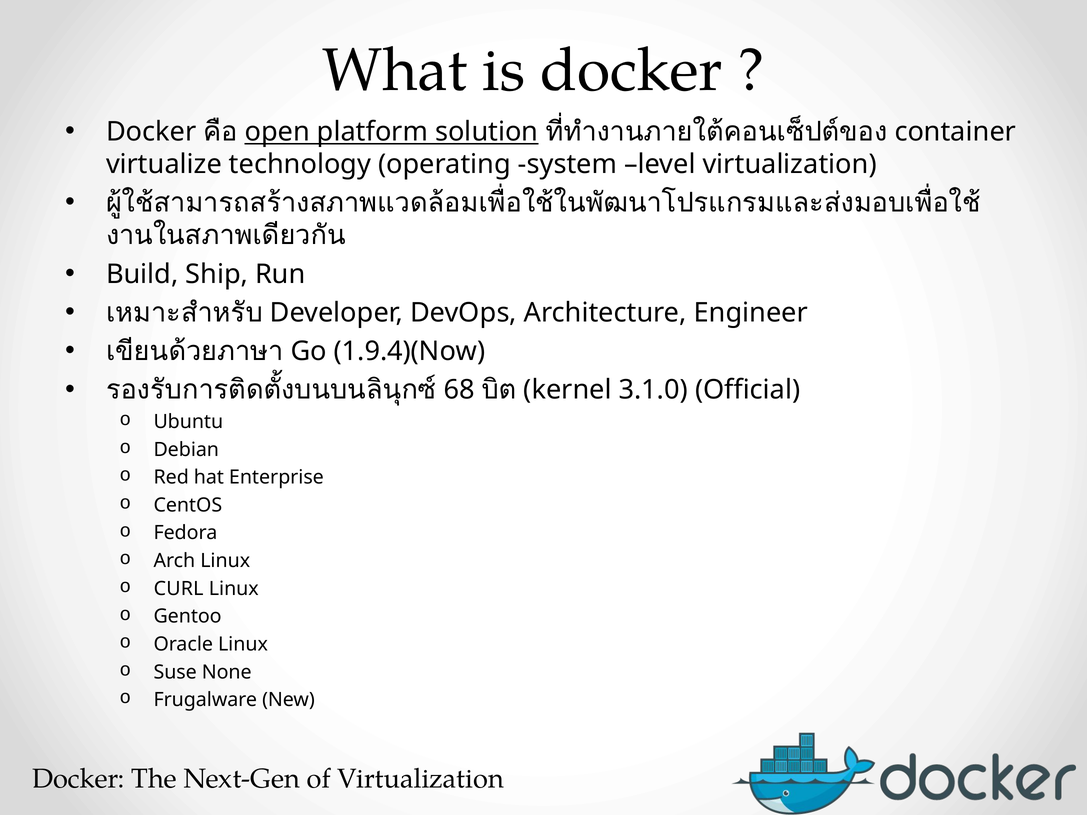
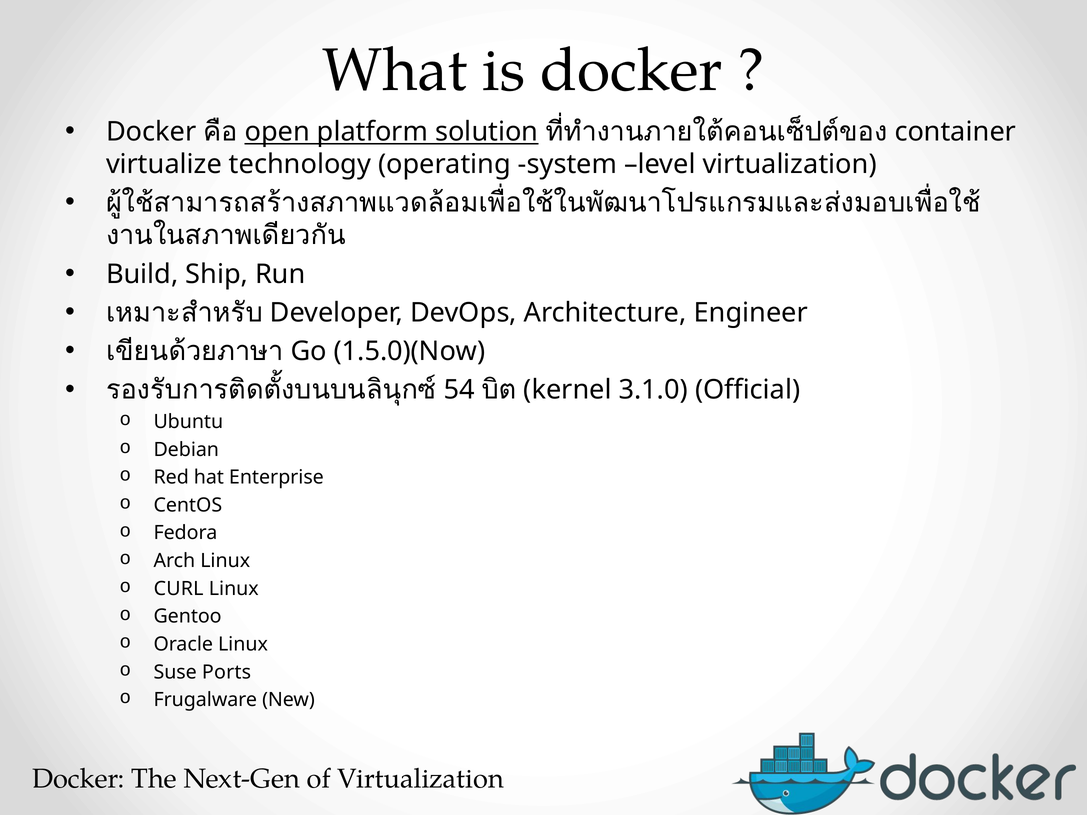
1.9.4)(Now: 1.9.4)(Now -> 1.5.0)(Now
68: 68 -> 54
None: None -> Ports
